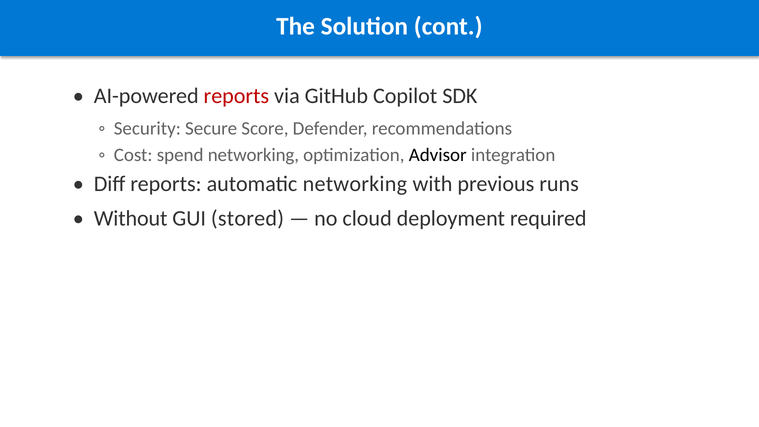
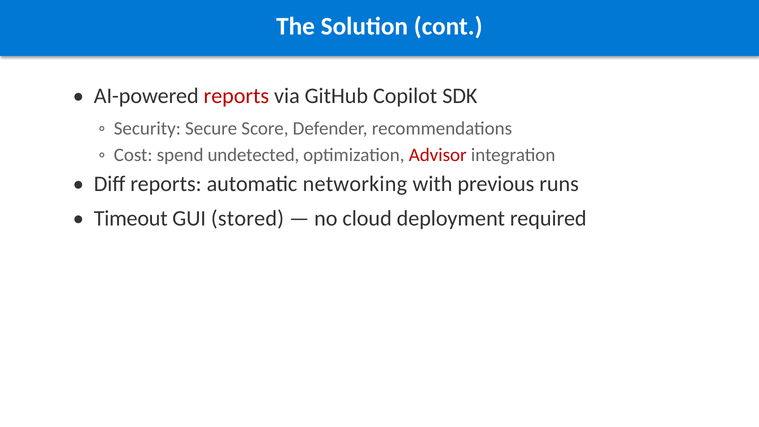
spend networking: networking -> undetected
Advisor colour: black -> red
Without: Without -> Timeout
